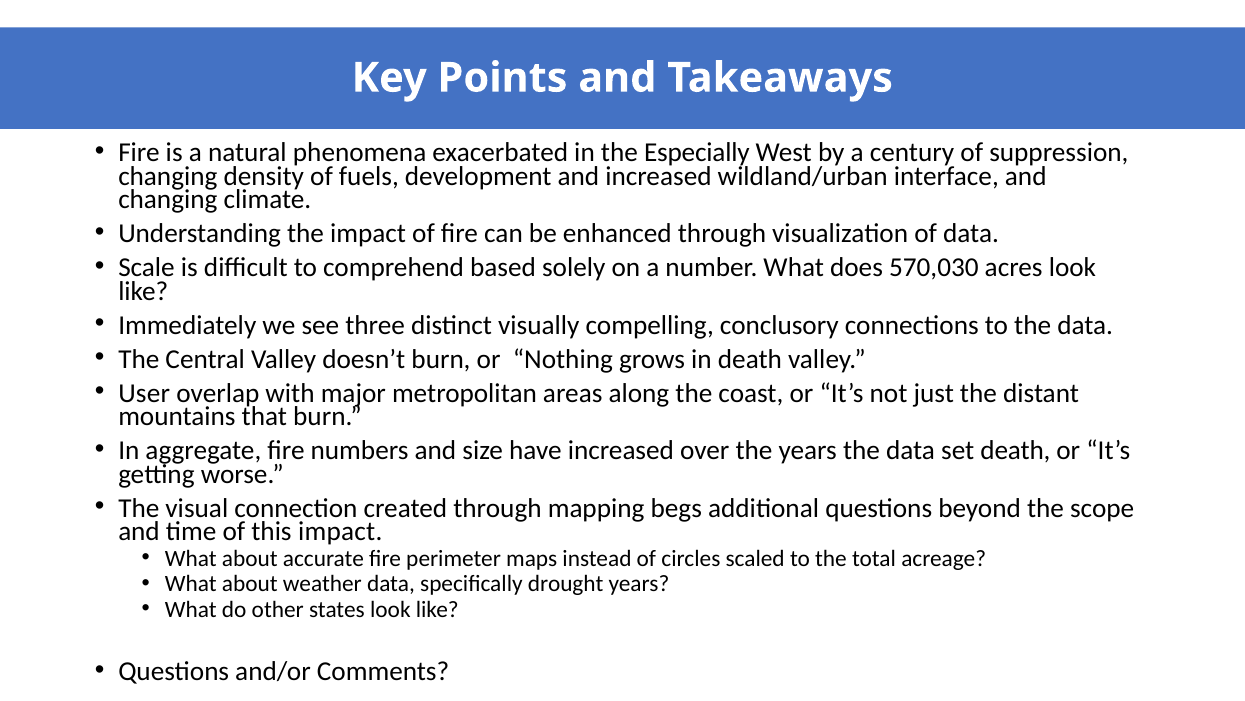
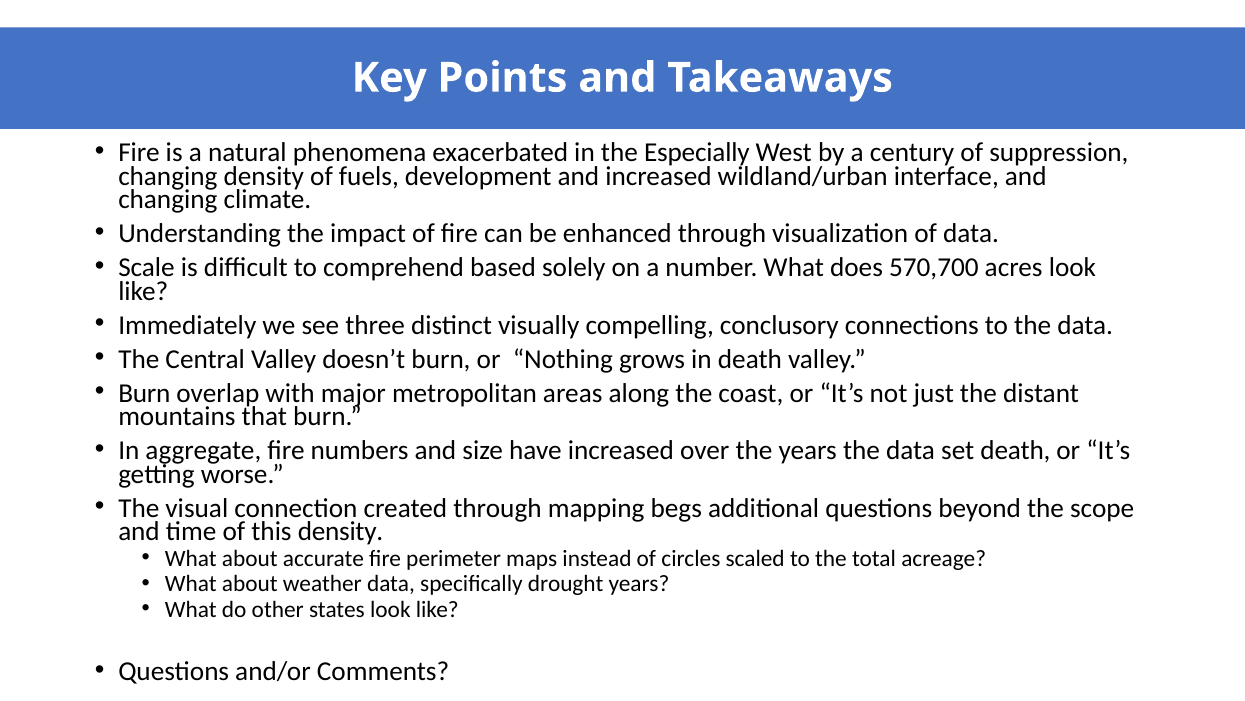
570,030: 570,030 -> 570,700
User at (144, 393): User -> Burn
this impact: impact -> density
